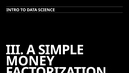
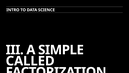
MONEY: MONEY -> CALLED
